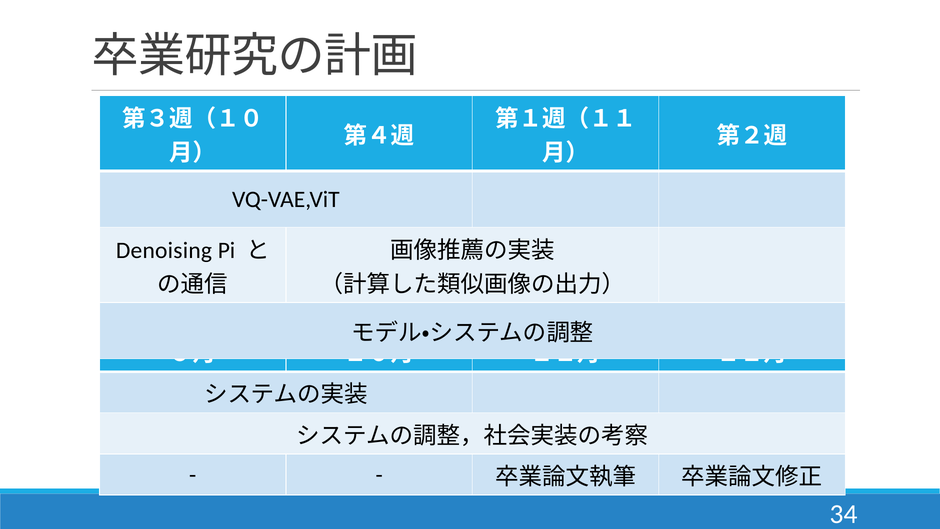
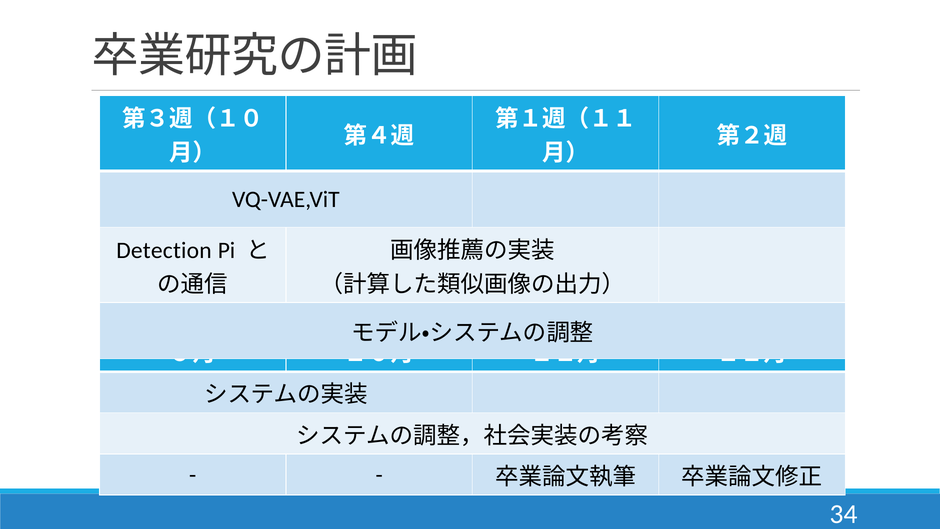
Denoising: Denoising -> Detection
